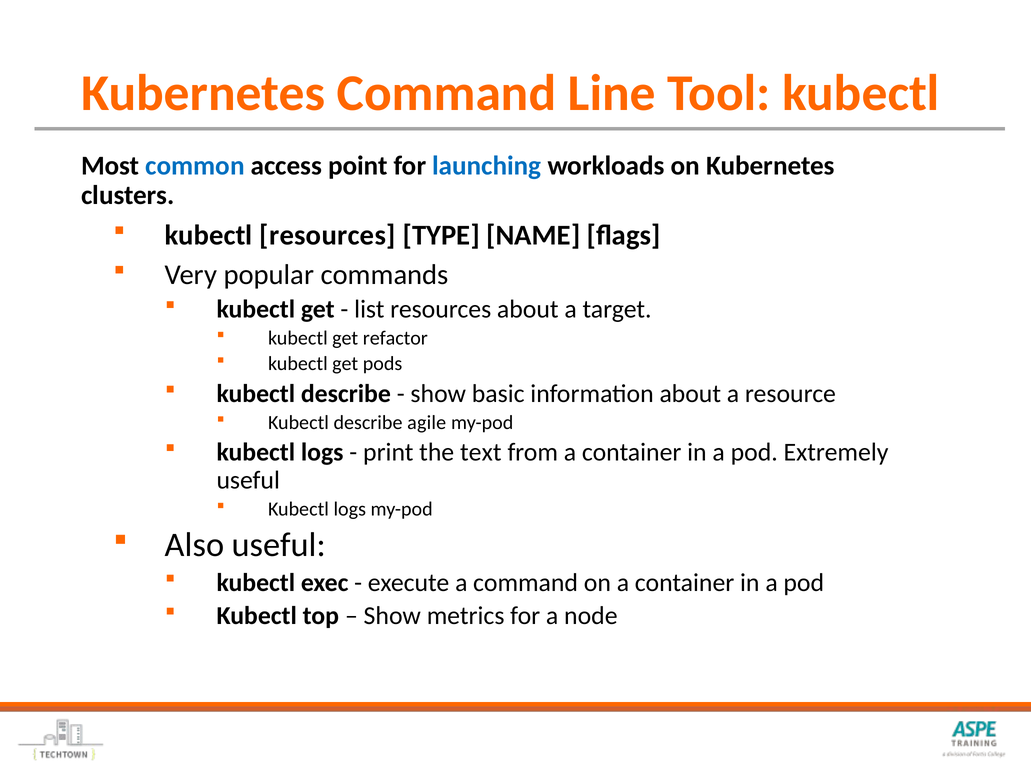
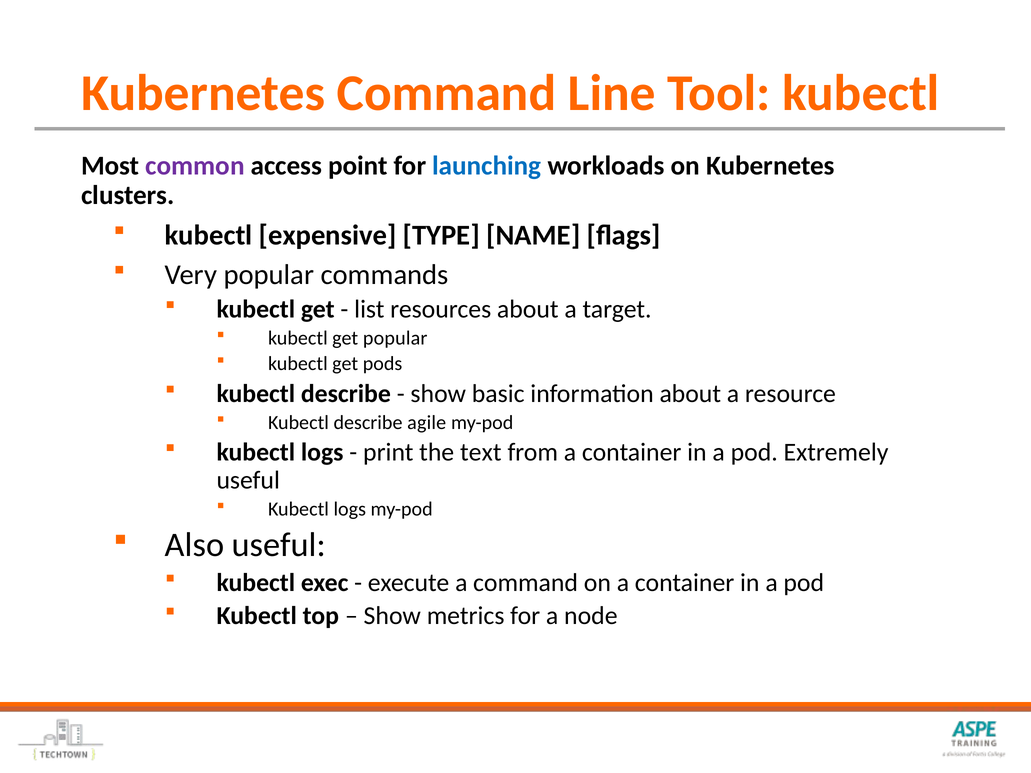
common colour: blue -> purple
kubectl resources: resources -> expensive
get refactor: refactor -> popular
